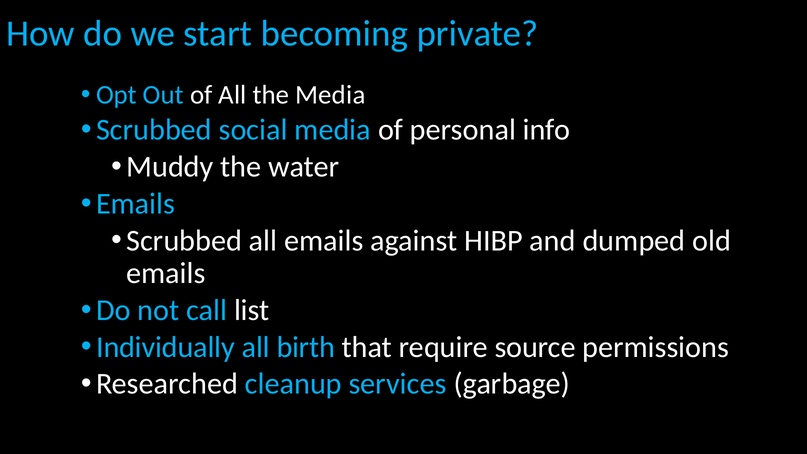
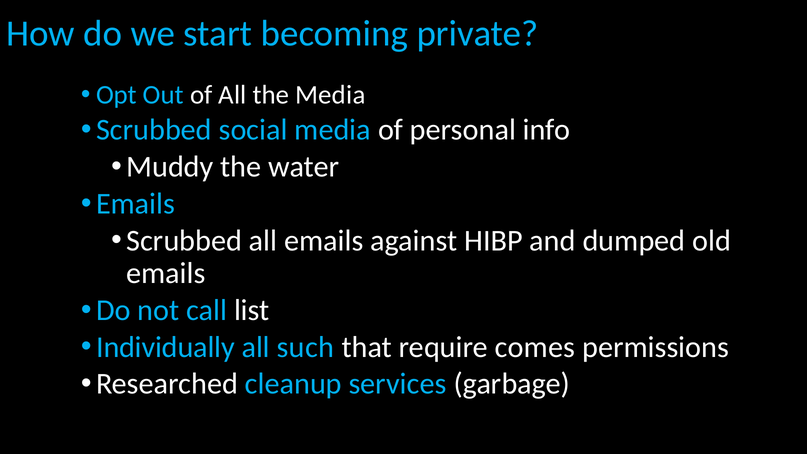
birth: birth -> such
source: source -> comes
